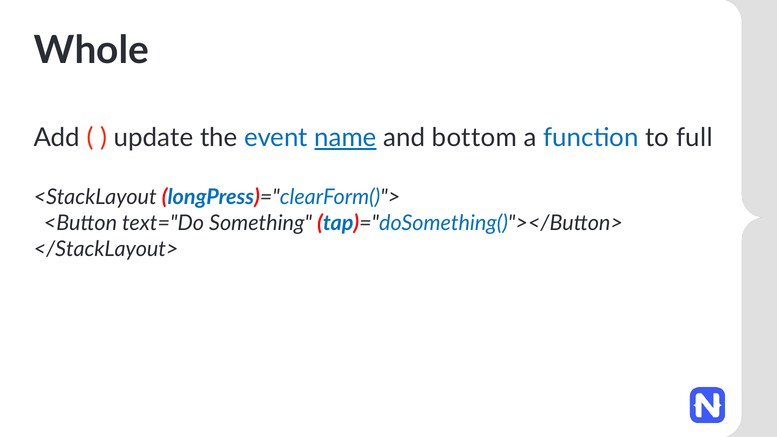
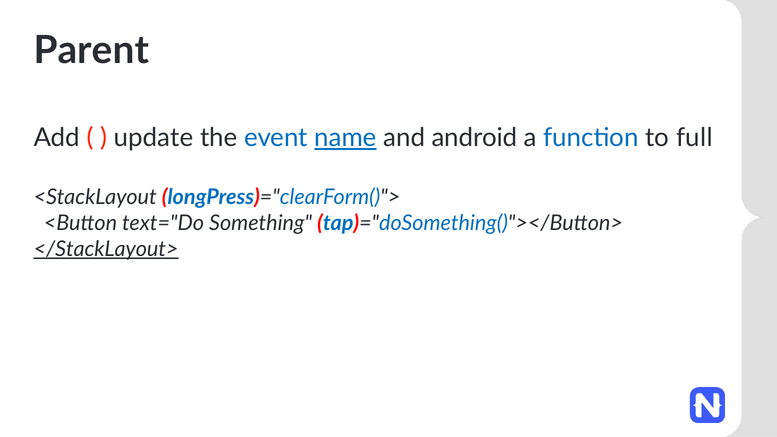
Whole: Whole -> Parent
bottom: bottom -> android
</StackLayout> underline: none -> present
